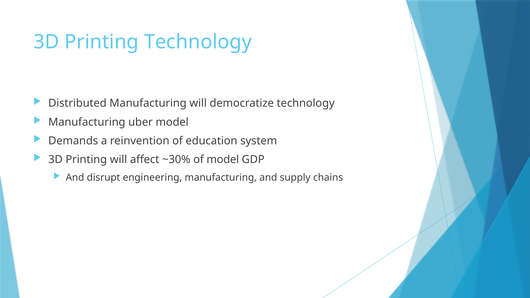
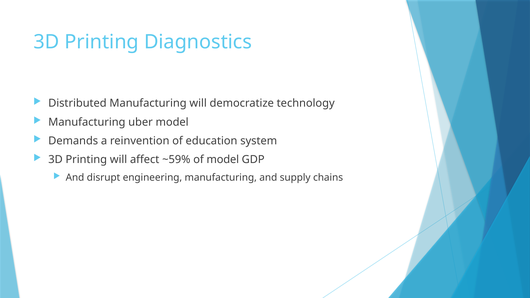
Printing Technology: Technology -> Diagnostics
~30%: ~30% -> ~59%
